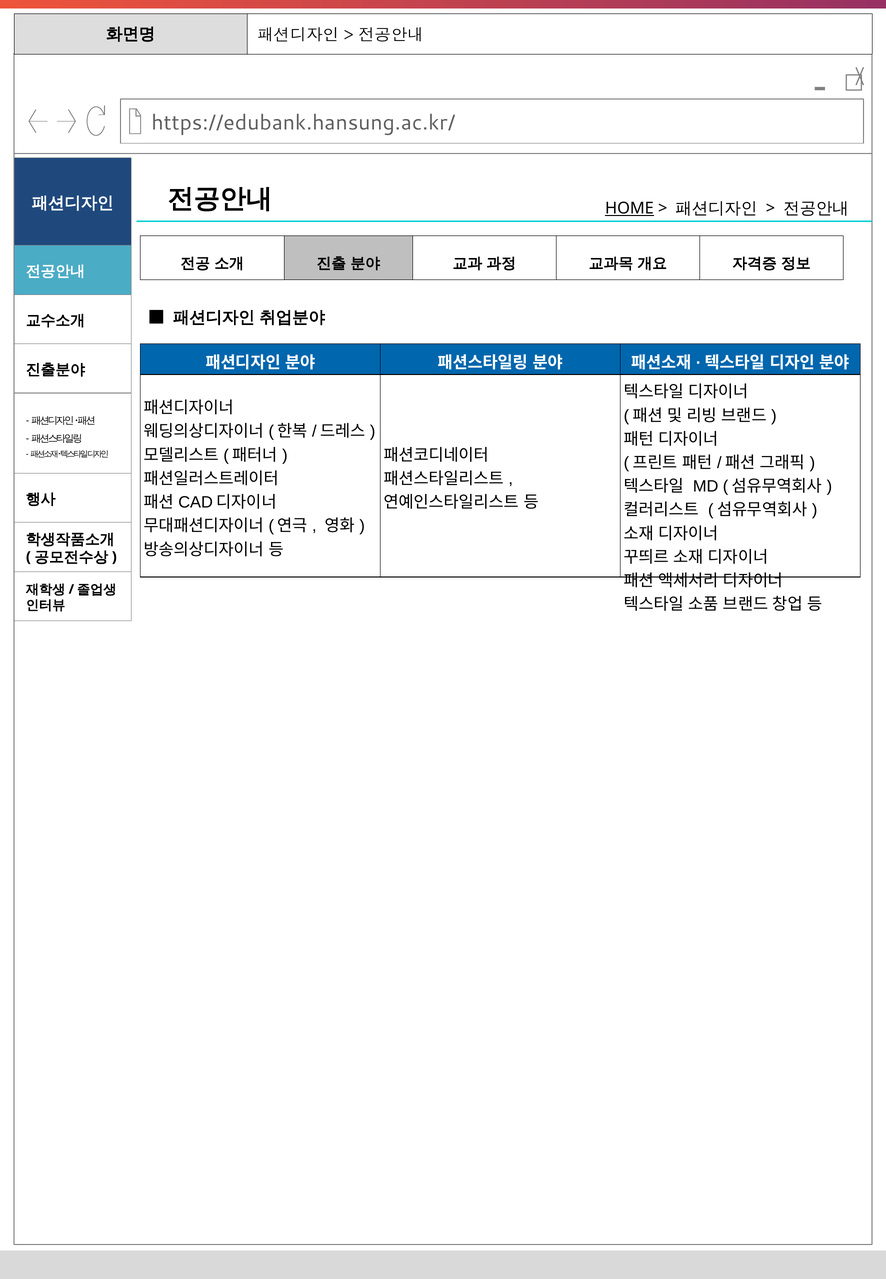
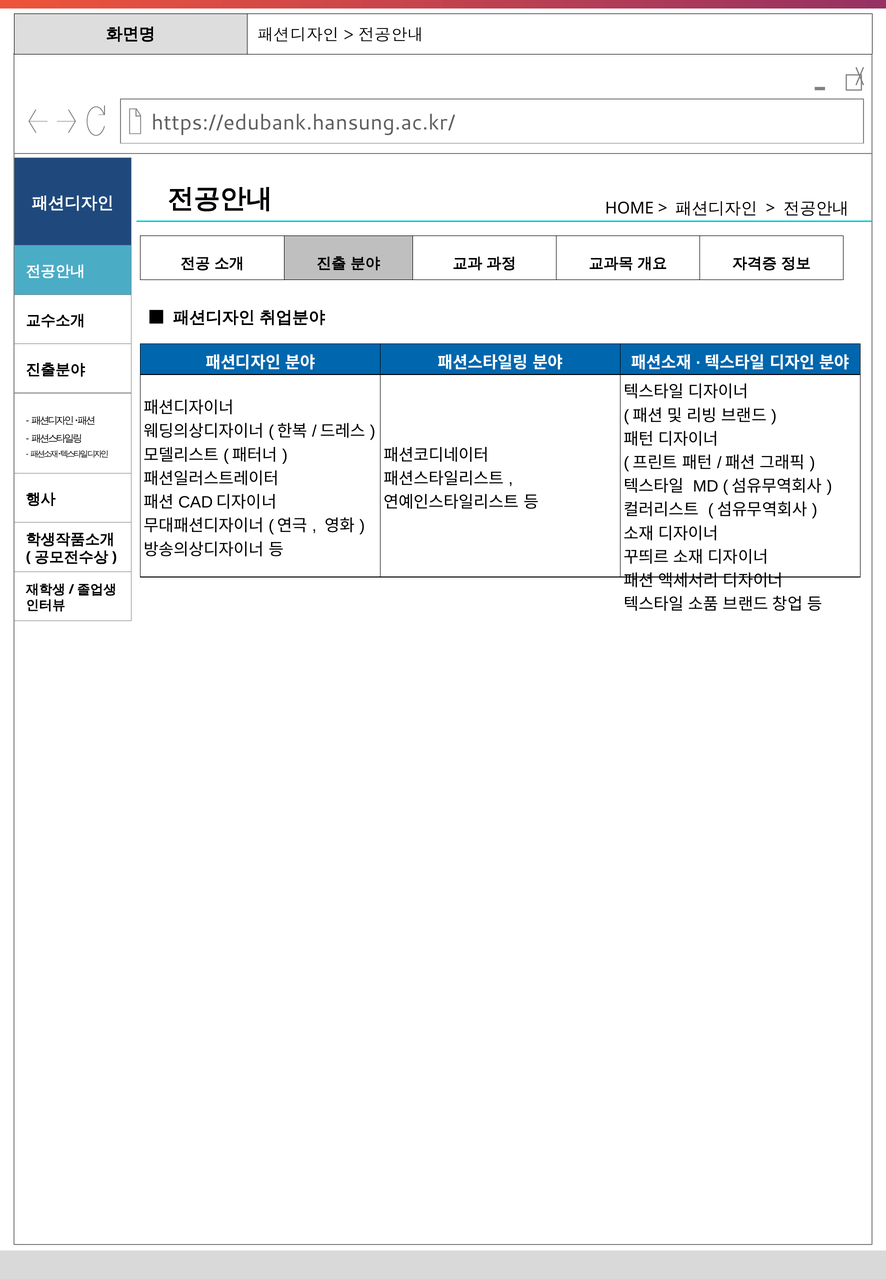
HOME underline: present -> none
